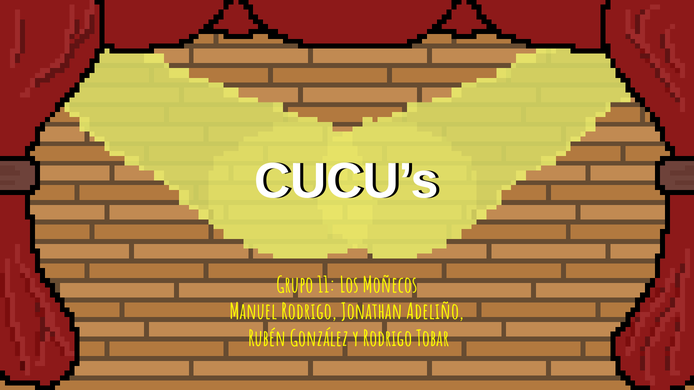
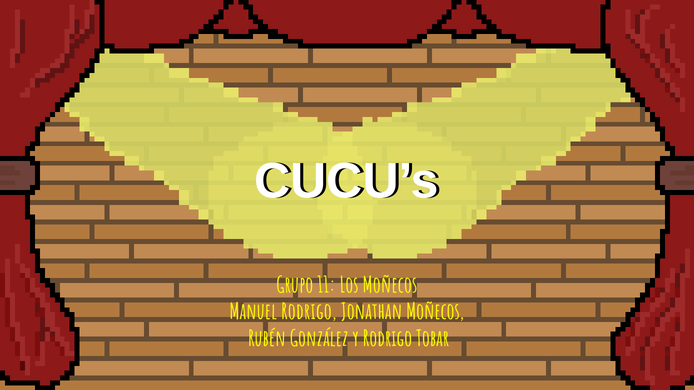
Jonathan Adeliño: Adeliño -> Moñecos
